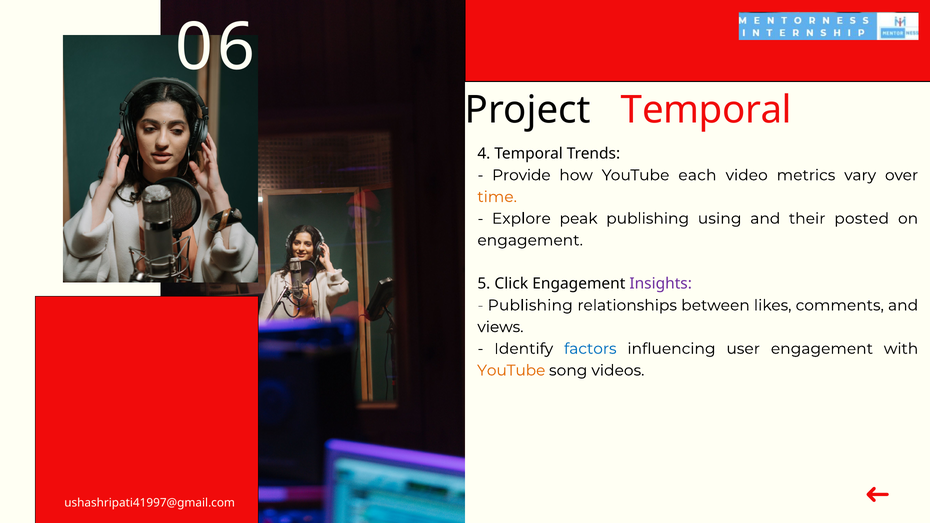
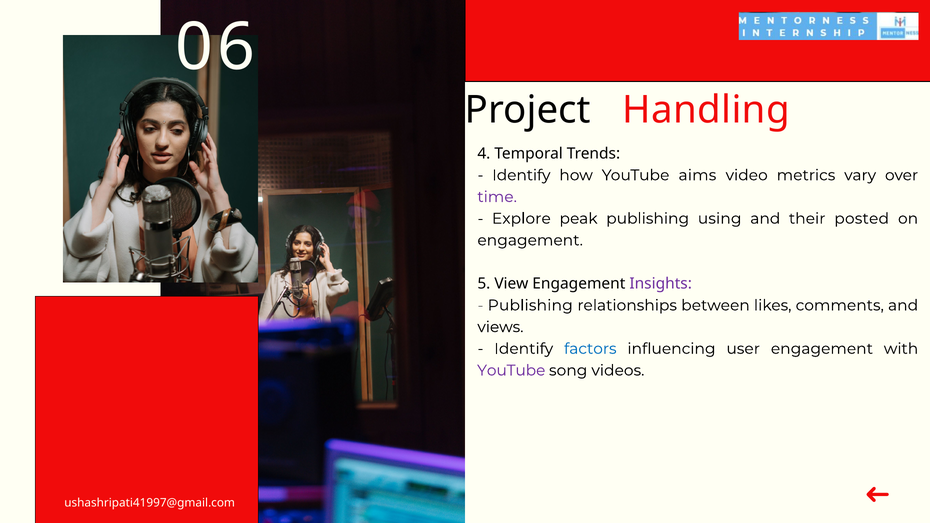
Project Temporal: Temporal -> Handling
Provide at (521, 175): Provide -> Identify
each: each -> aims
time colour: orange -> purple
Click: Click -> View
YouTube at (511, 370) colour: orange -> purple
